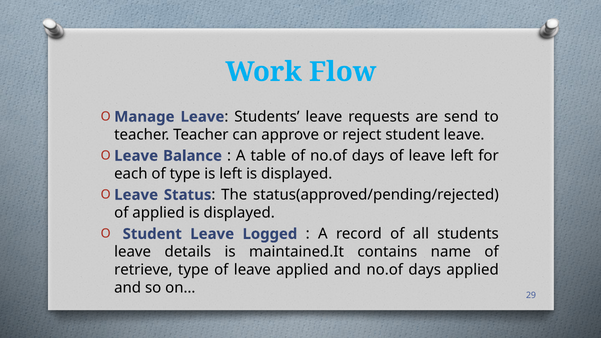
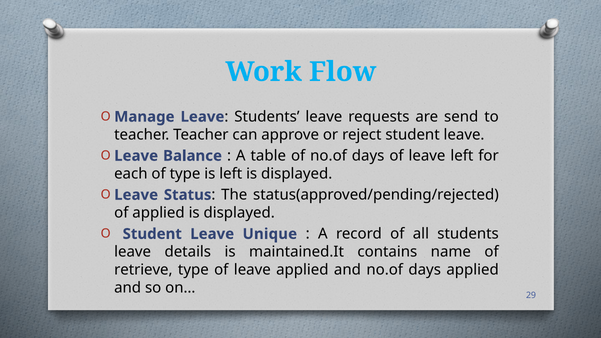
Logged: Logged -> Unique
